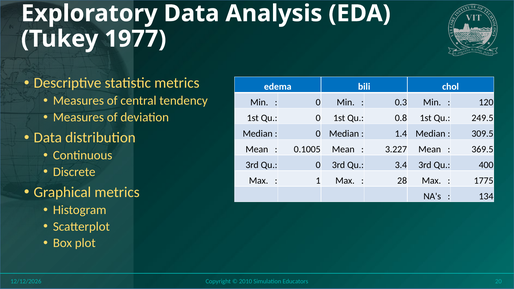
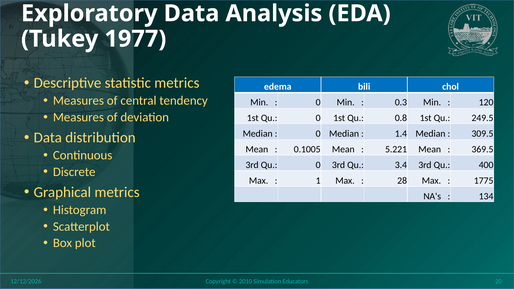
3.227: 3.227 -> 5.221
